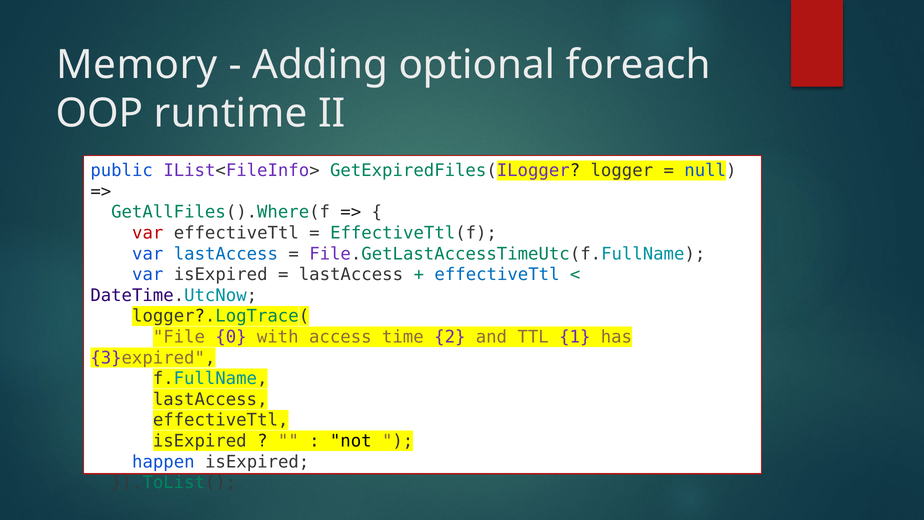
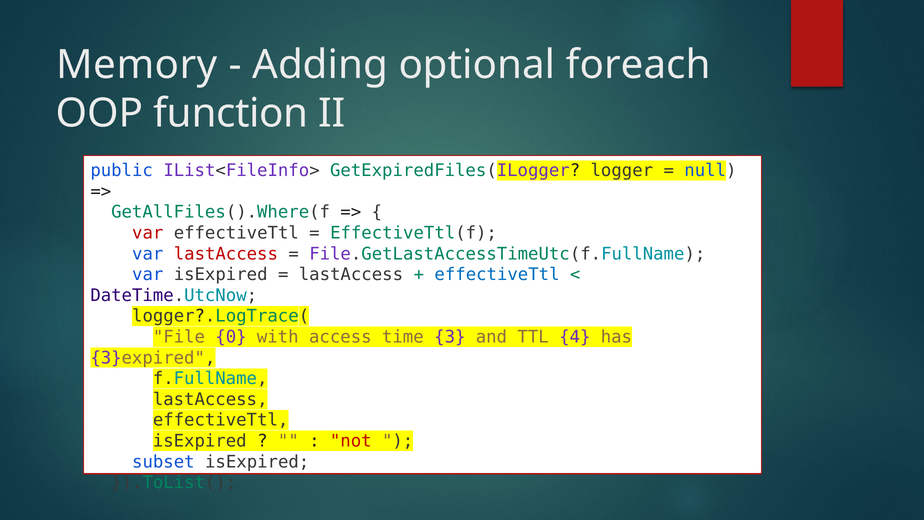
runtime: runtime -> function
lastAccess at (226, 254) colour: blue -> red
2: 2 -> 3
1: 1 -> 4
not colour: black -> red
happen: happen -> subset
